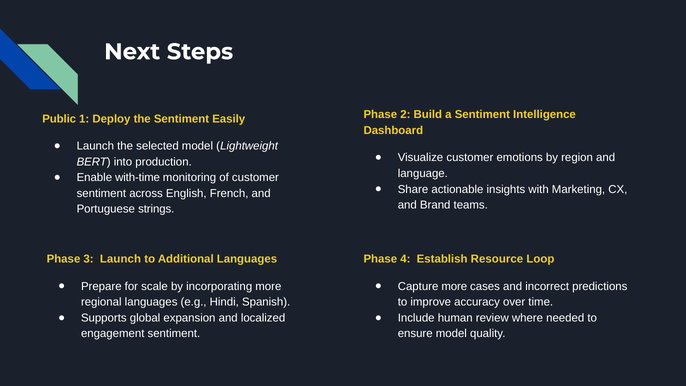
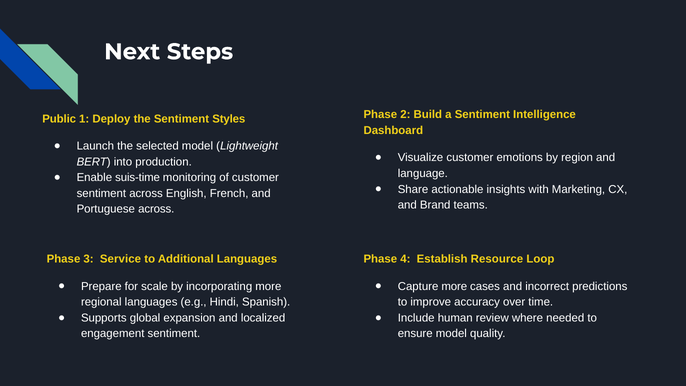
Easily: Easily -> Styles
with-time: with-time -> suis-time
Portuguese strings: strings -> across
3 Launch: Launch -> Service
